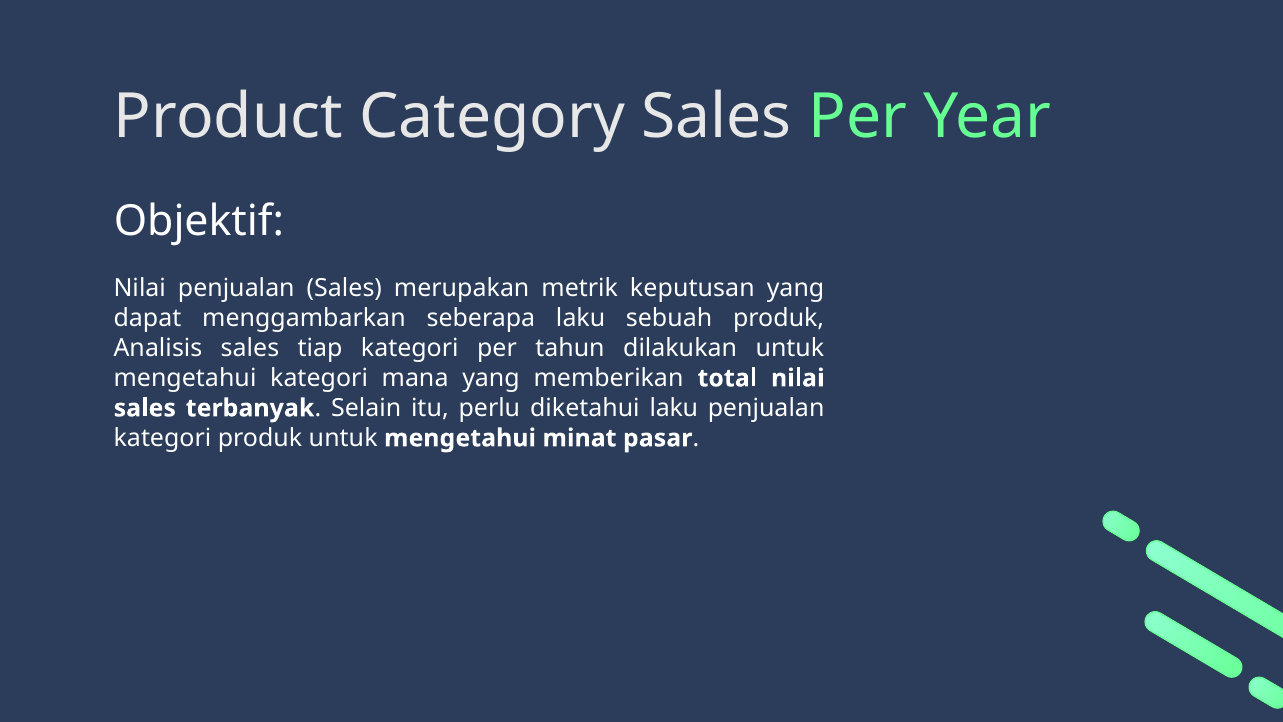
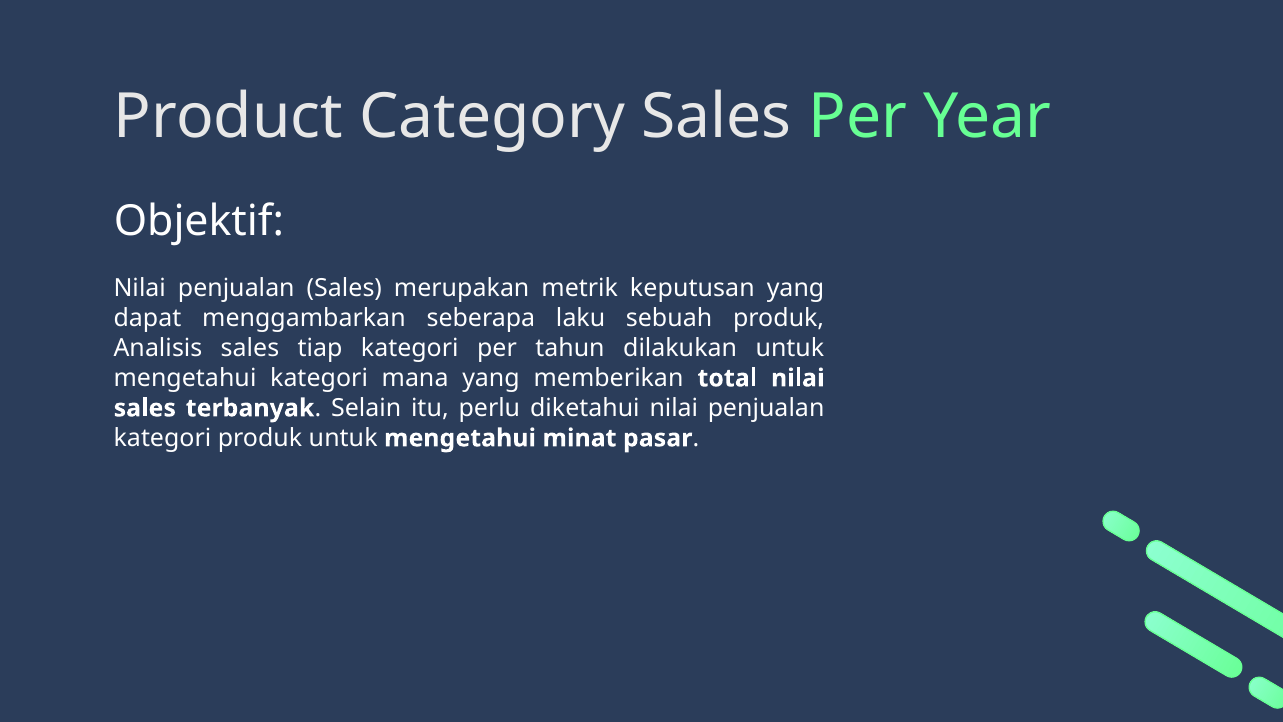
diketahui laku: laku -> nilai
